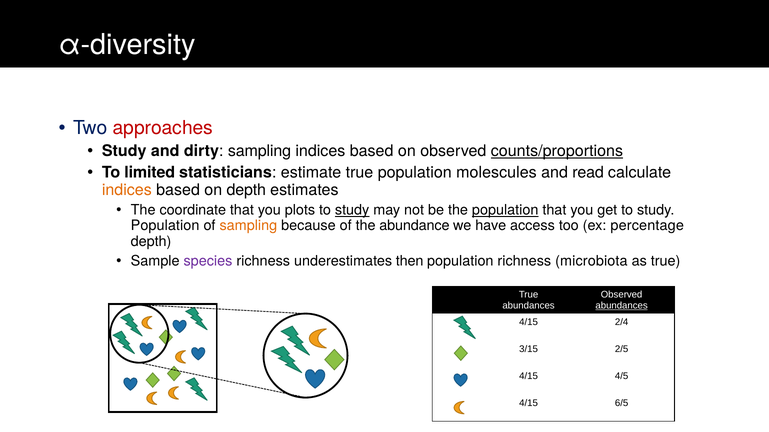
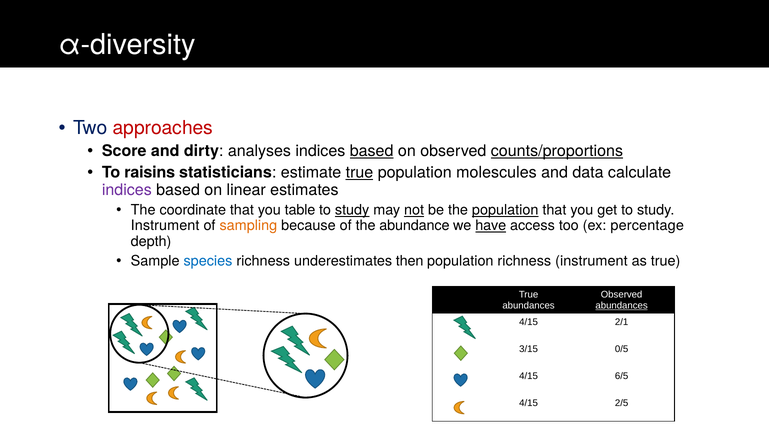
Study at (124, 151): Study -> Score
dirty sampling: sampling -> analyses
based at (372, 151) underline: none -> present
limited: limited -> raisins
true at (359, 173) underline: none -> present
read: read -> data
indices at (127, 190) colour: orange -> purple
on depth: depth -> linear
plots: plots -> table
not underline: none -> present
Population at (165, 226): Population -> Instrument
have underline: none -> present
species colour: purple -> blue
richness microbiota: microbiota -> instrument
2/4: 2/4 -> 2/1
2/5: 2/5 -> 0/5
4/5: 4/5 -> 6/5
6/5: 6/5 -> 2/5
